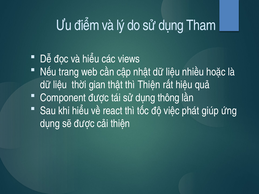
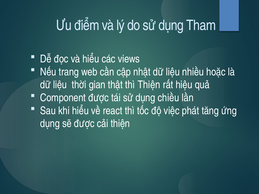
thông: thông -> chiều
giúp: giúp -> tăng
